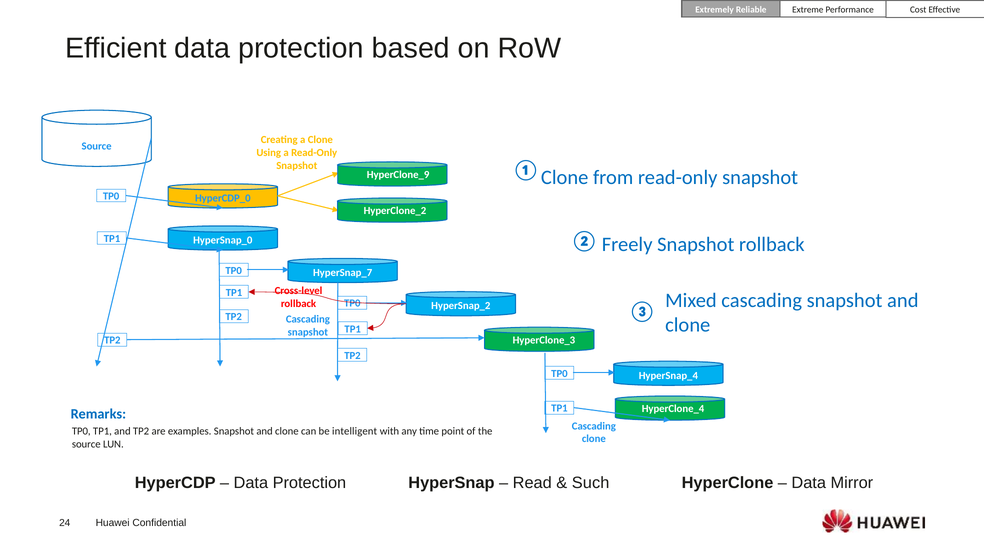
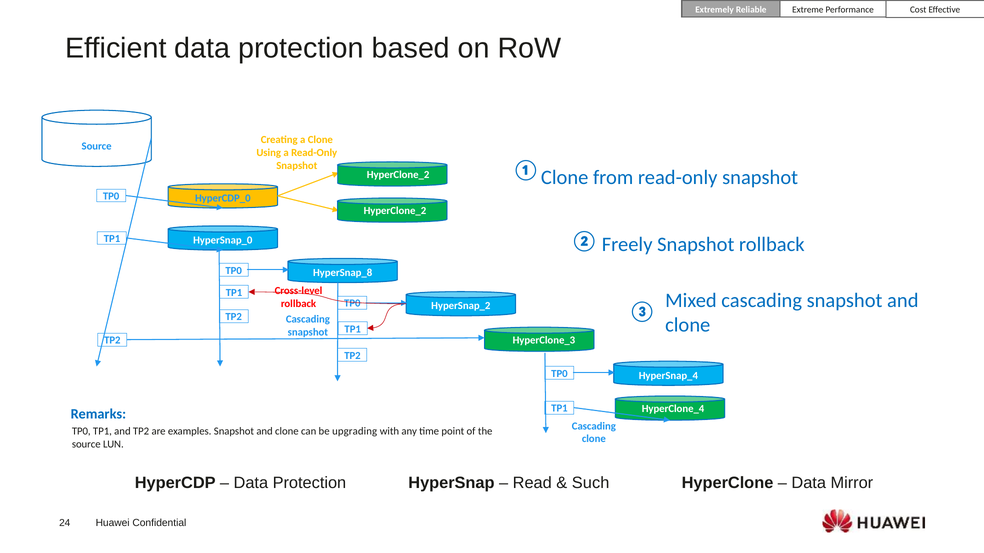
HyperClone_9 at (398, 175): HyperClone_9 -> HyperClone_2
HyperSnap_7: HyperSnap_7 -> HyperSnap_8
intelligent: intelligent -> upgrading
